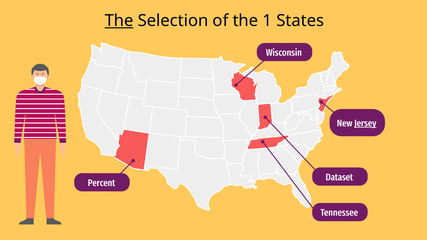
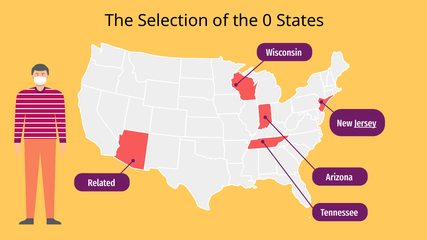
The at (119, 21) underline: present -> none
1: 1 -> 0
Dataset: Dataset -> Arizona
Percent: Percent -> Related
